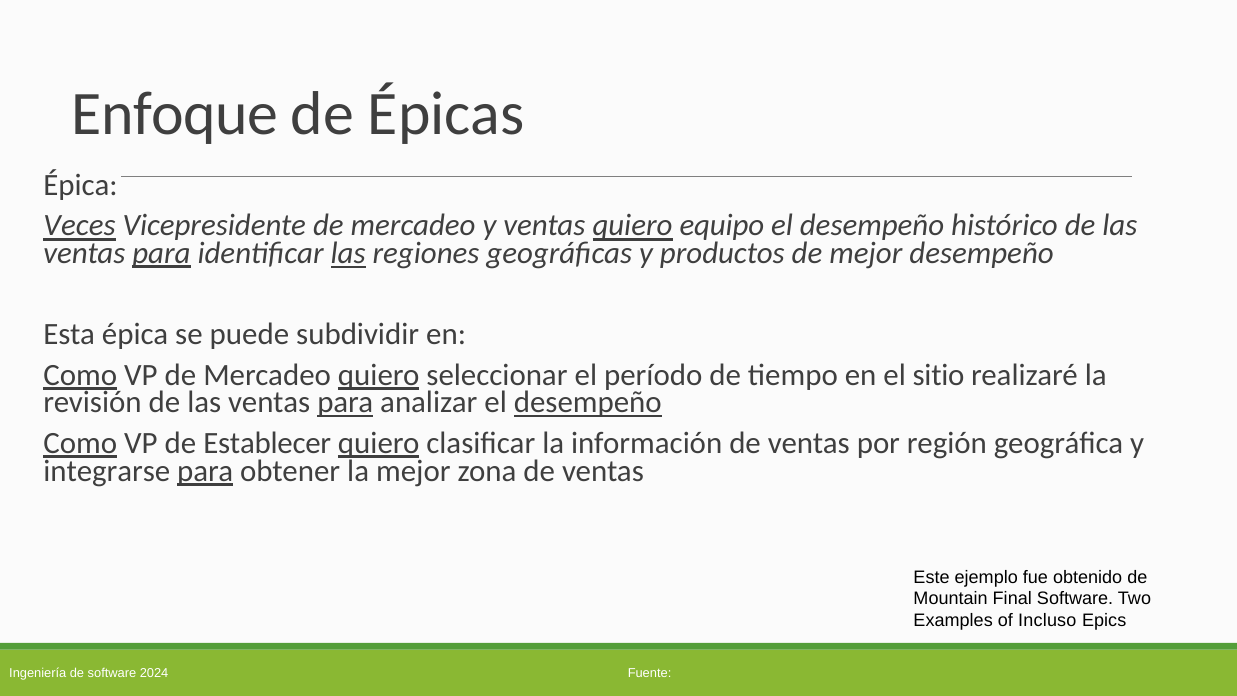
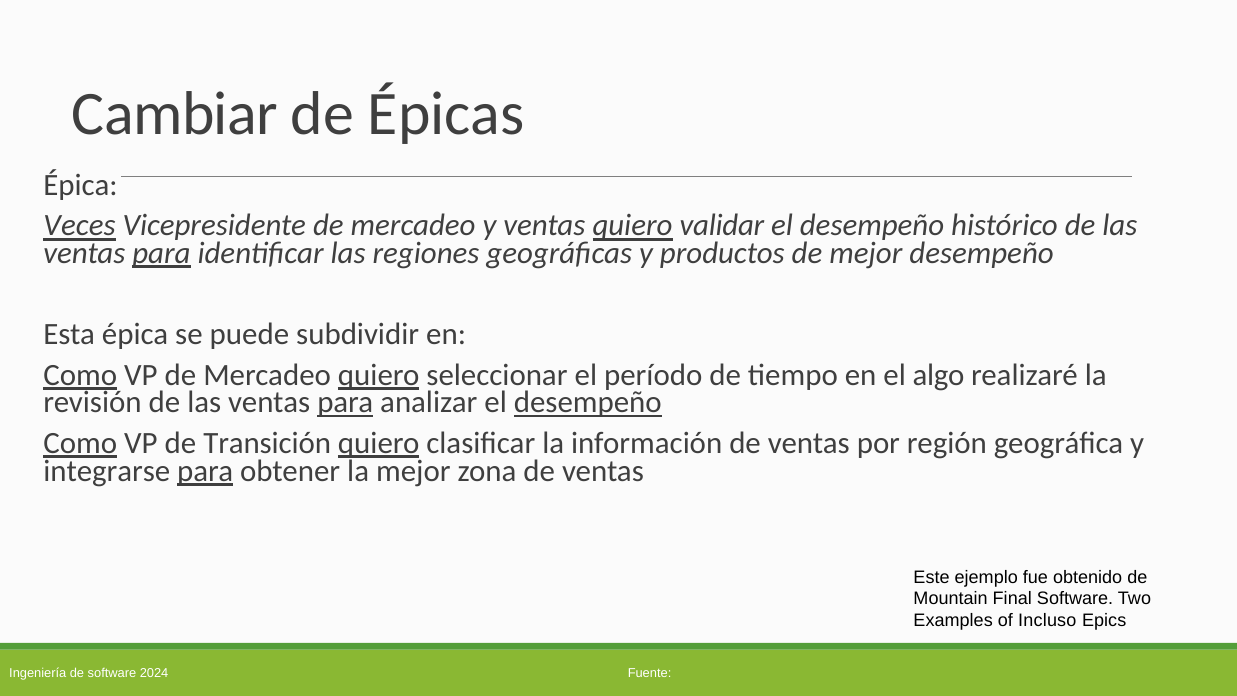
Enfoque: Enfoque -> Cambiar
equipo: equipo -> validar
las at (348, 254) underline: present -> none
sitio: sitio -> algo
Establecer: Establecer -> Transición
